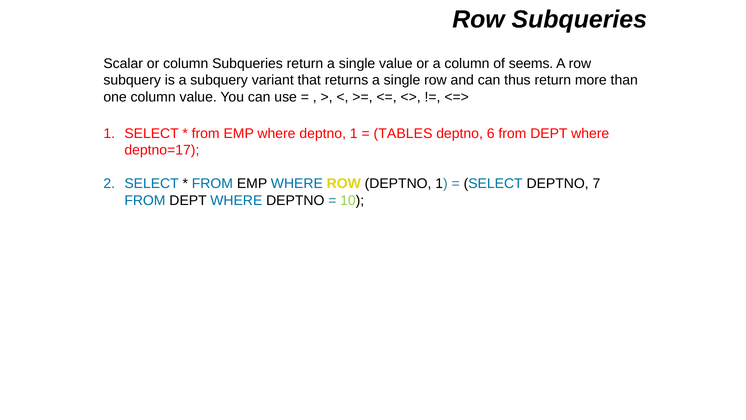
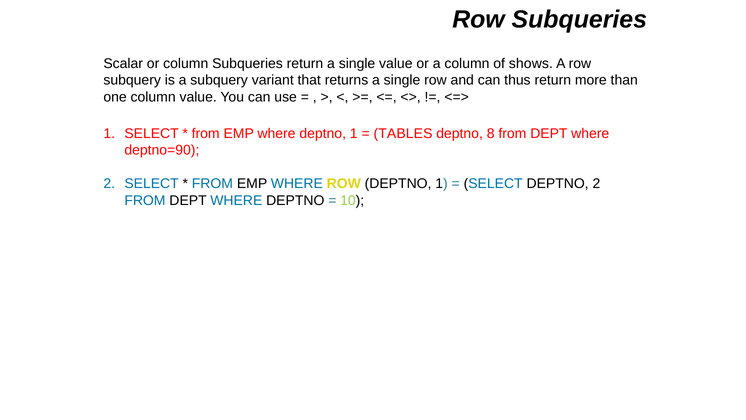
seems: seems -> shows
6: 6 -> 8
deptno=17: deptno=17 -> deptno=90
DEPTNO 7: 7 -> 2
